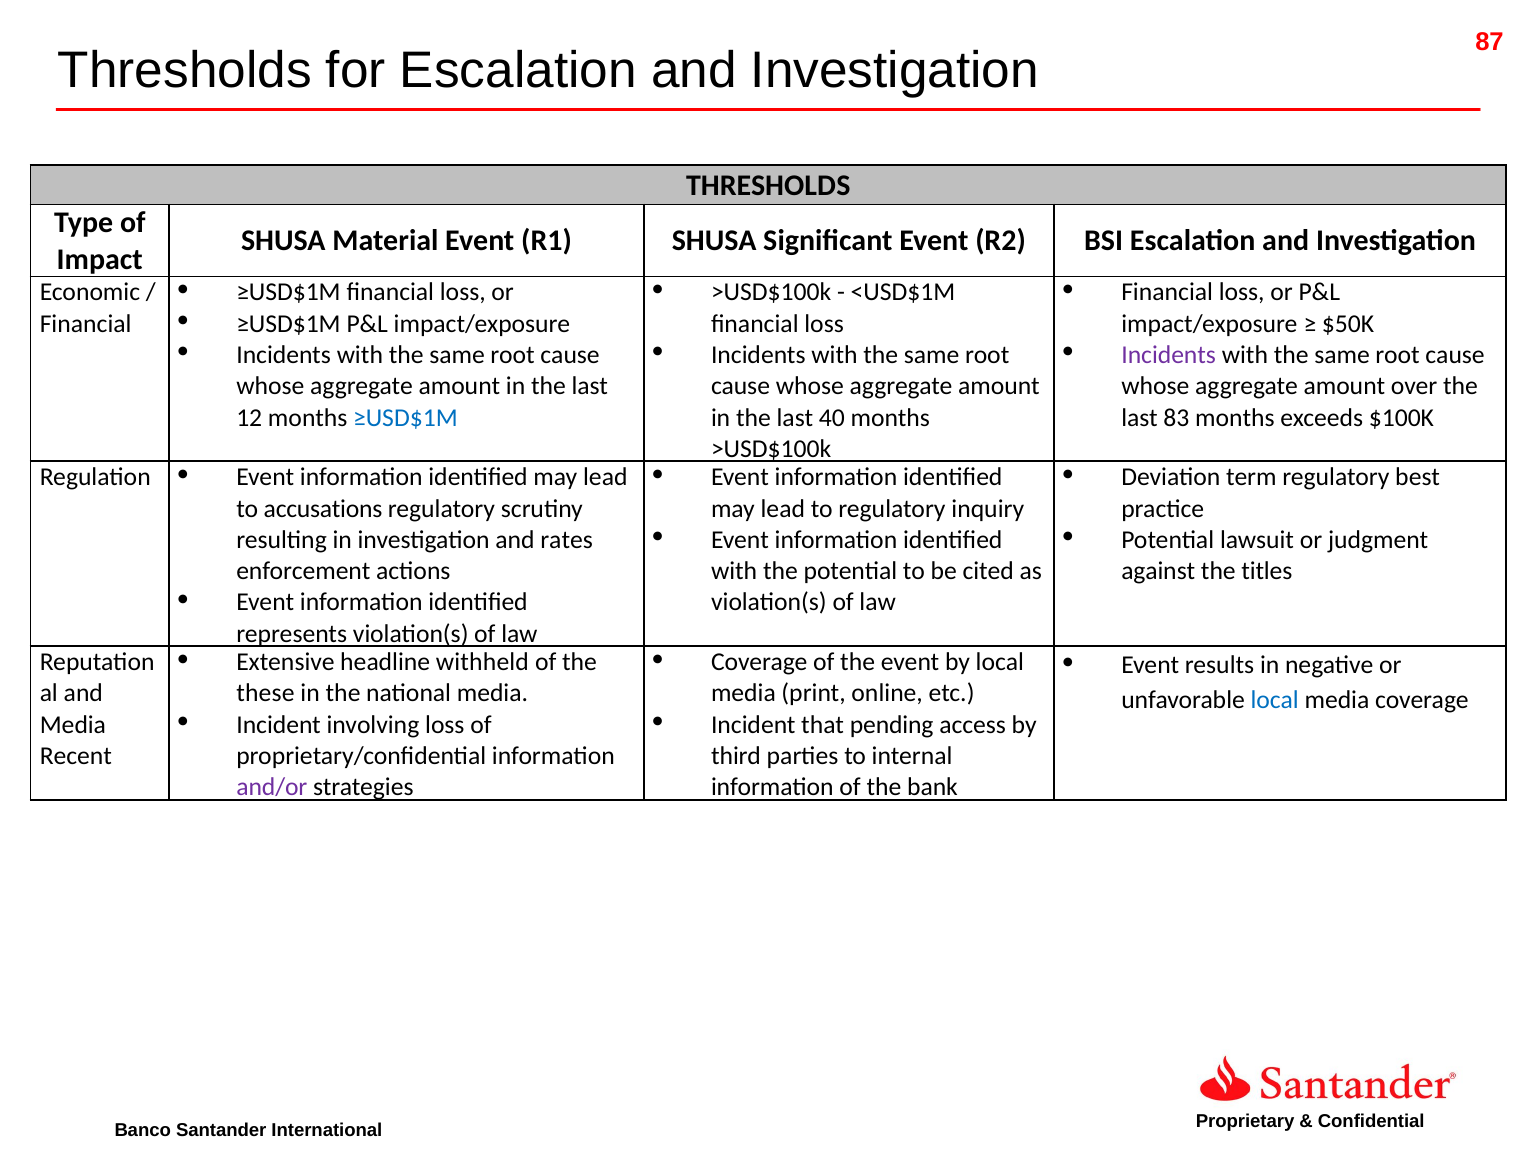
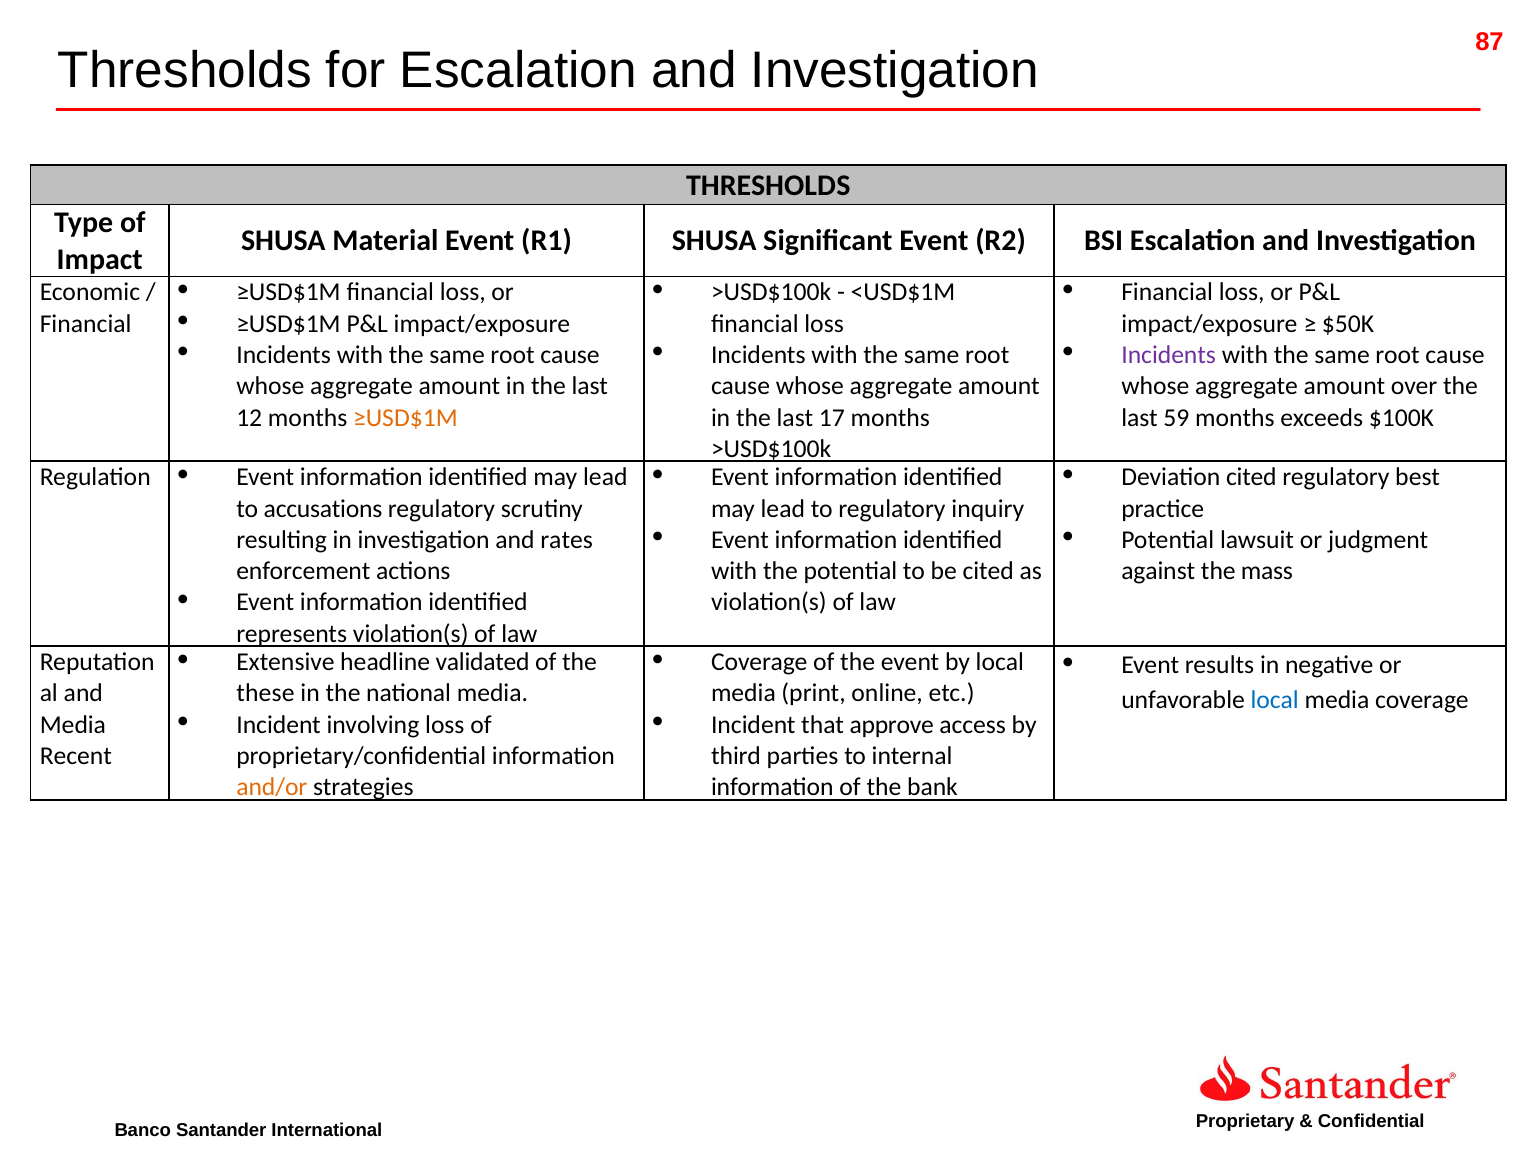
≥USD$1M at (405, 418) colour: blue -> orange
40: 40 -> 17
83: 83 -> 59
Deviation term: term -> cited
titles: titles -> mass
withheld: withheld -> validated
pending: pending -> approve
and/or colour: purple -> orange
